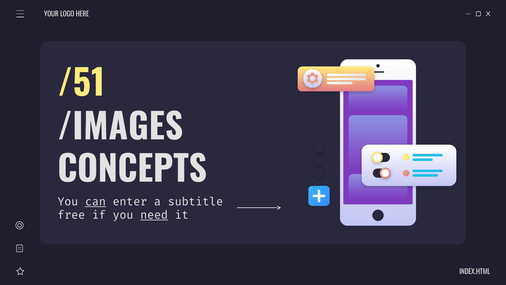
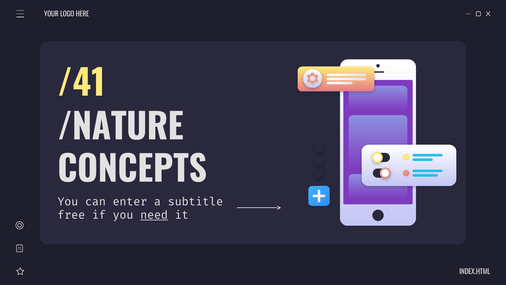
/51: /51 -> /41
/IMAGES: /IMAGES -> /NATURE
can underline: present -> none
